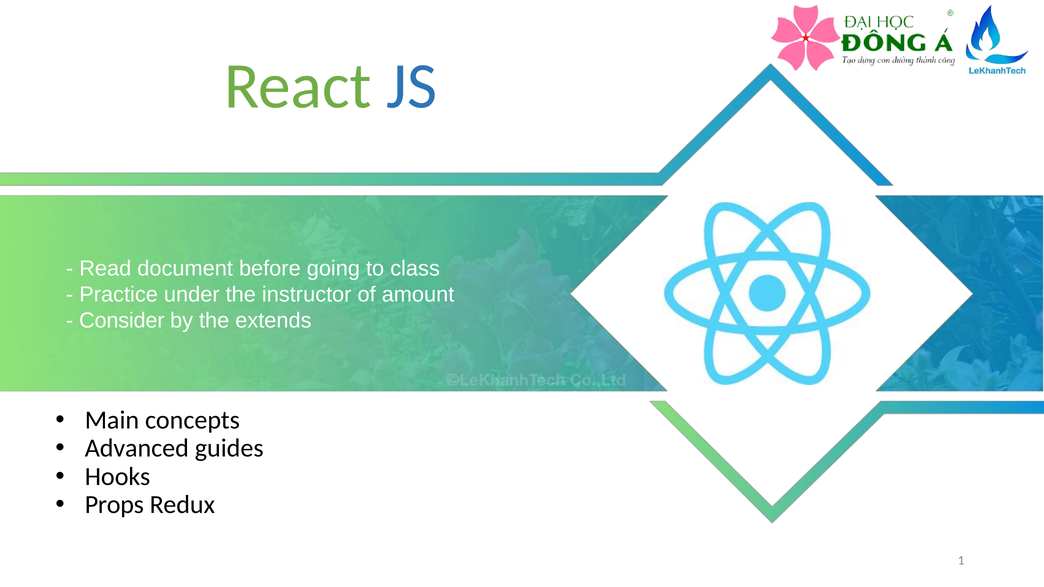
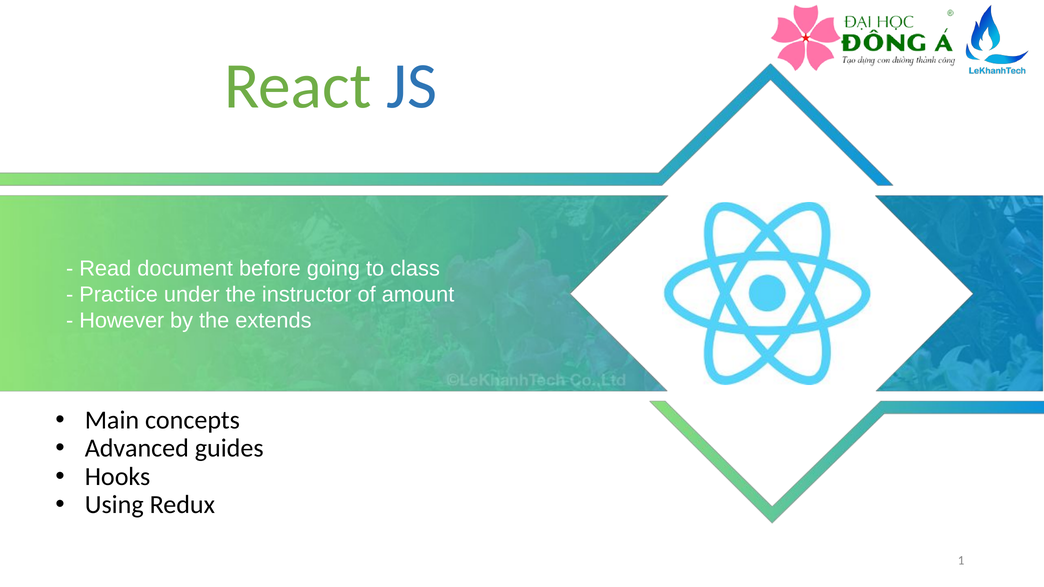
Consider: Consider -> However
Props: Props -> Using
